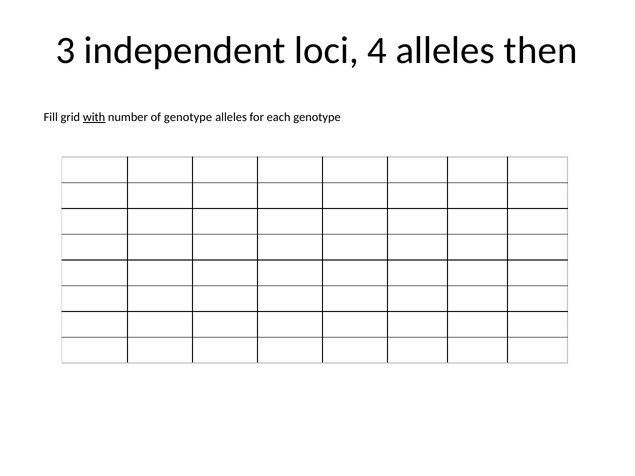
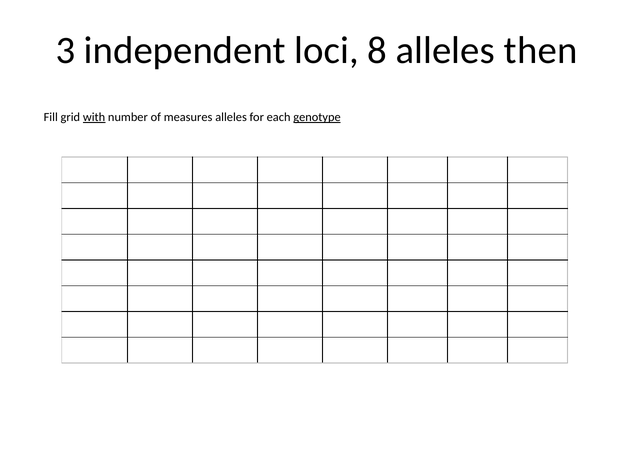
4: 4 -> 8
of genotype: genotype -> measures
genotype at (317, 117) underline: none -> present
